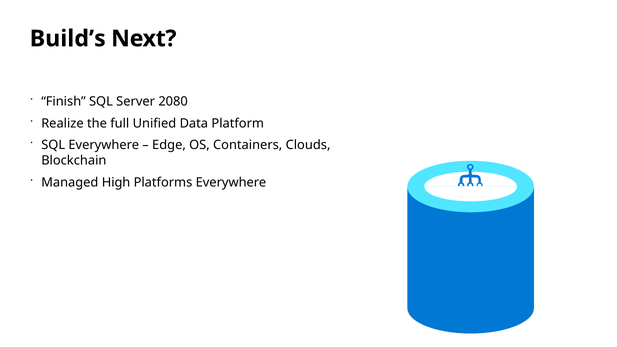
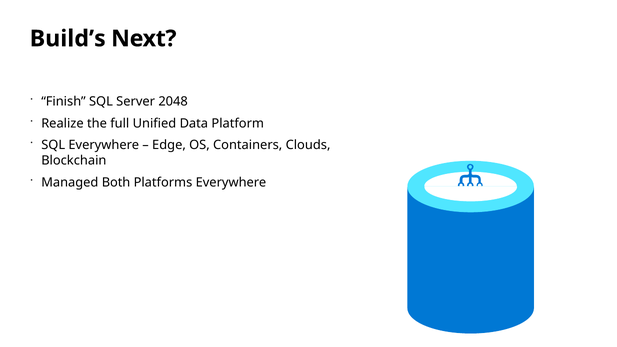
2080: 2080 -> 2048
High: High -> Both
